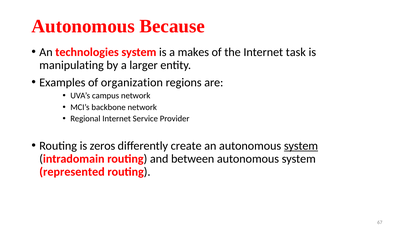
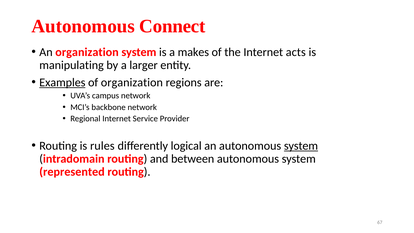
Because: Because -> Connect
An technologies: technologies -> organization
task: task -> acts
Examples underline: none -> present
zeros: zeros -> rules
create: create -> logical
